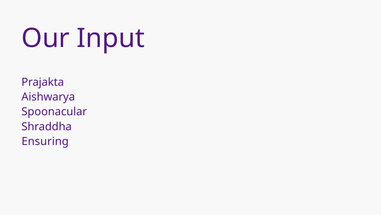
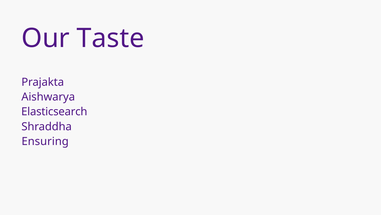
Input: Input -> Taste
Spoonacular: Spoonacular -> Elasticsearch
